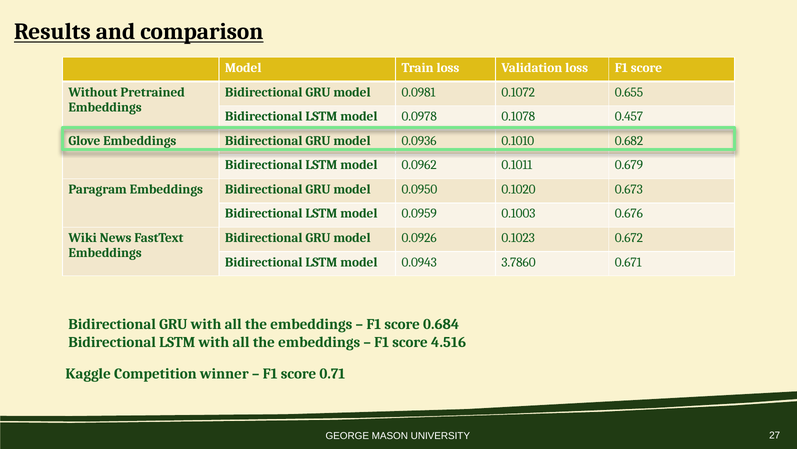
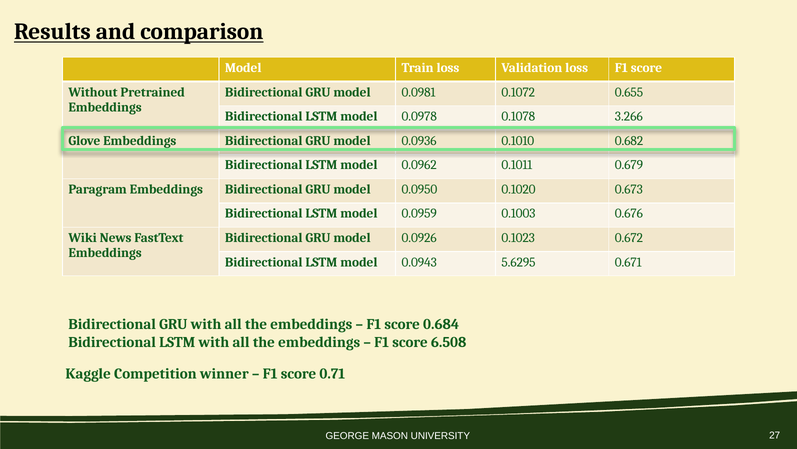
0.457: 0.457 -> 3.266
3.7860: 3.7860 -> 5.6295
4.516: 4.516 -> 6.508
